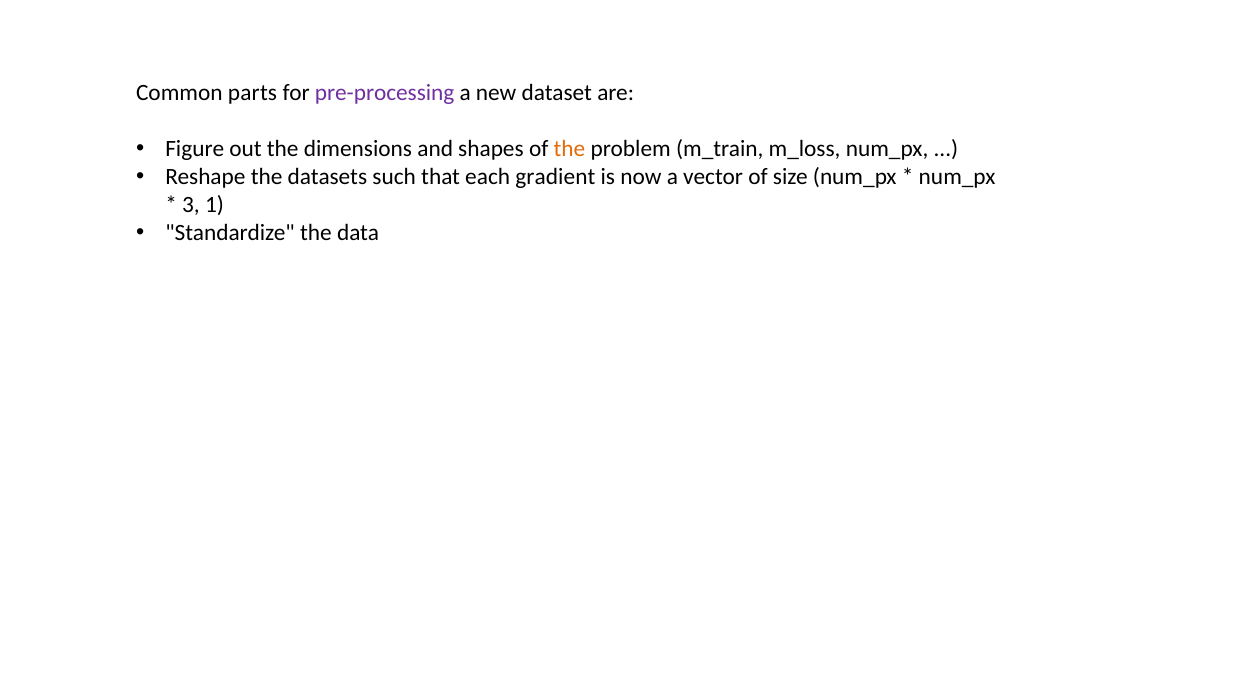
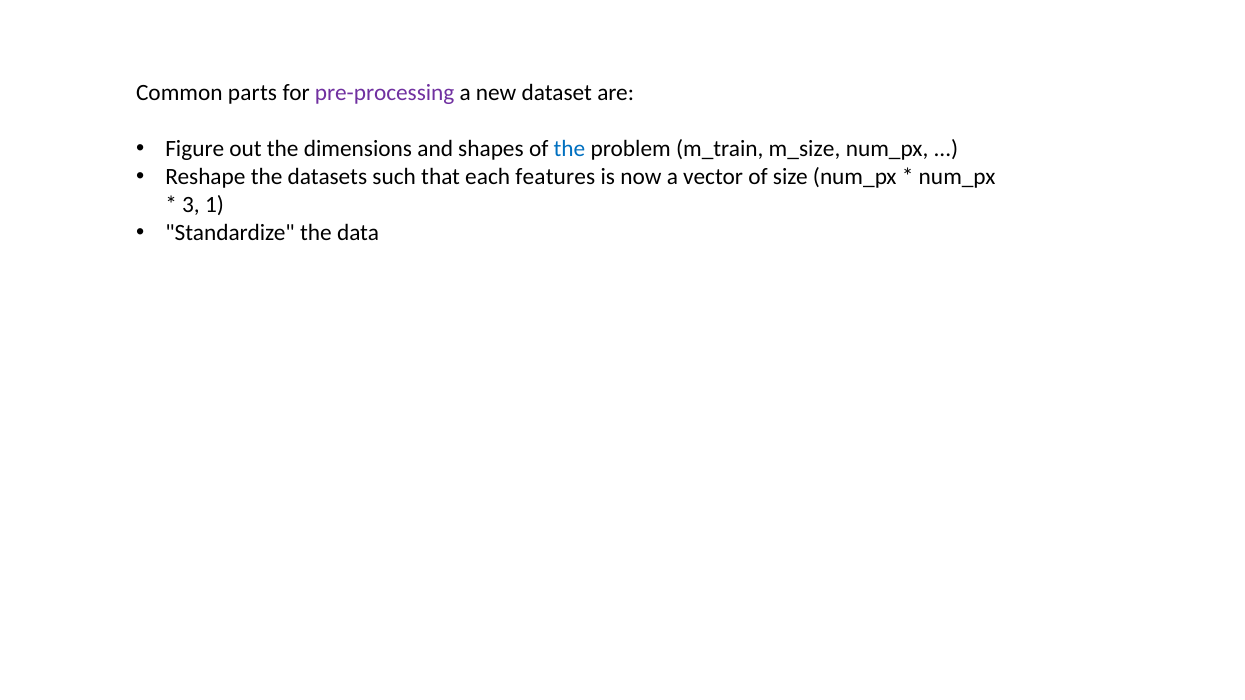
the at (569, 149) colour: orange -> blue
m_loss: m_loss -> m_size
gradient: gradient -> features
